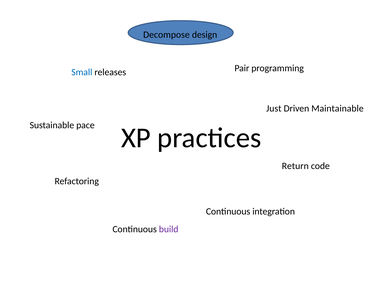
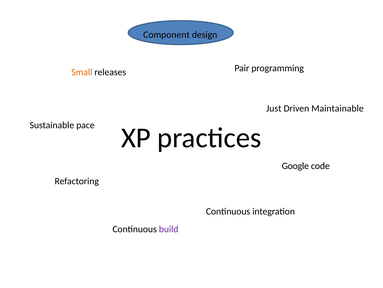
Decompose: Decompose -> Component
Small colour: blue -> orange
Return: Return -> Google
